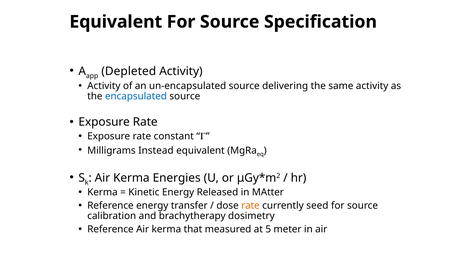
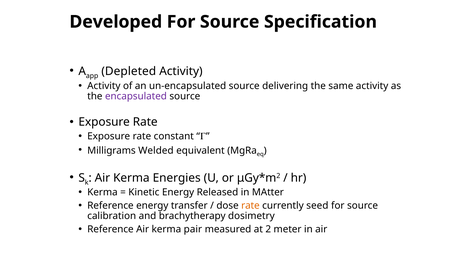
Equivalent at (116, 22): Equivalent -> Developed
encapsulated colour: blue -> purple
Instead: Instead -> Welded
that: that -> pair
5: 5 -> 2
